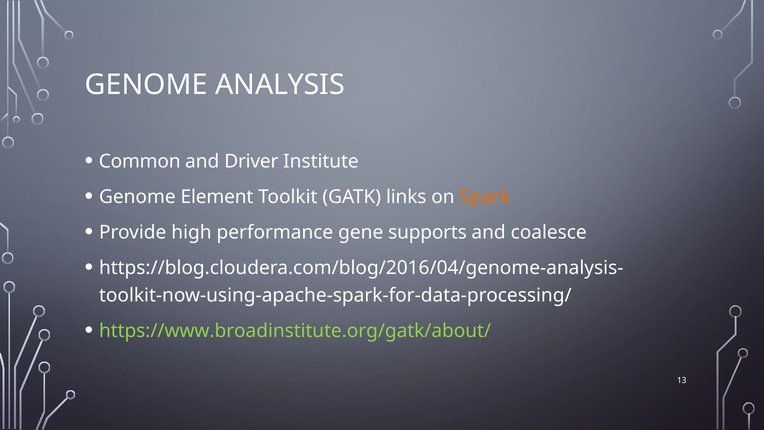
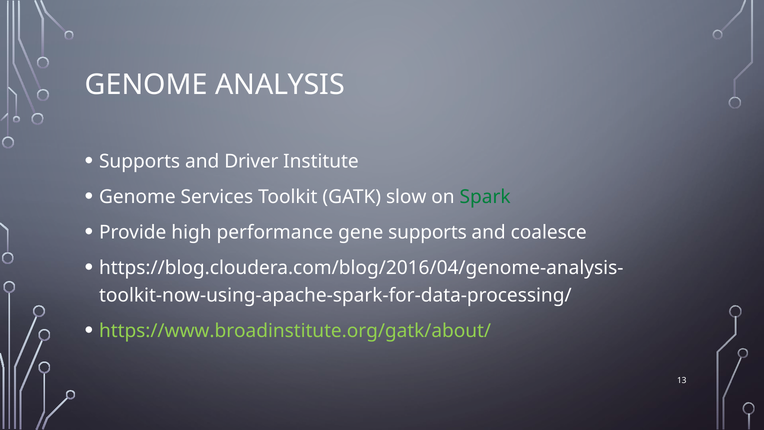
Common at (140, 161): Common -> Supports
Element: Element -> Services
links: links -> slow
Spark colour: orange -> green
